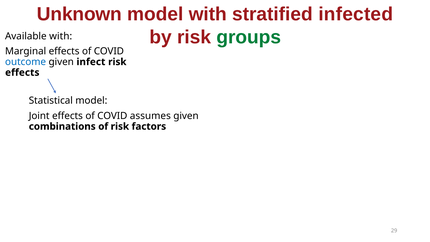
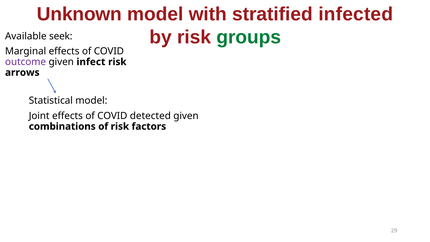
Available with: with -> seek
outcome colour: blue -> purple
effects at (22, 72): effects -> arrows
assumes: assumes -> detected
